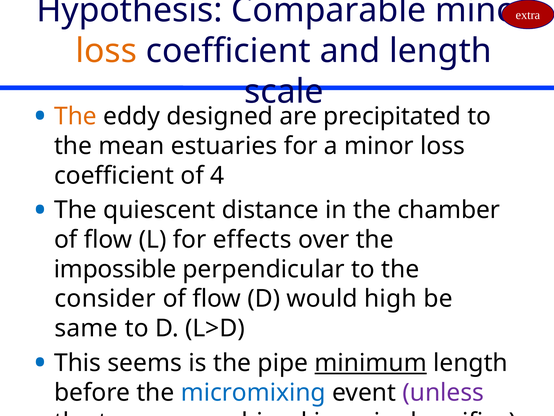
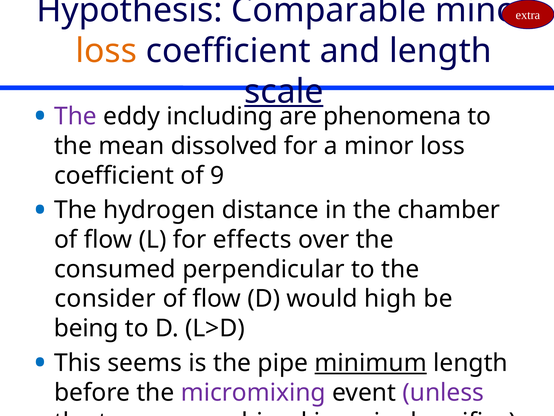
scale underline: none -> present
The at (75, 116) colour: orange -> purple
designed: designed -> including
precipitated: precipitated -> phenomena
estuaries: estuaries -> dissolved
4: 4 -> 9
quiescent: quiescent -> hydrogen
impossible: impossible -> consumed
same: same -> being
micromixing colour: blue -> purple
